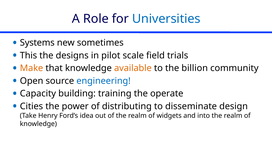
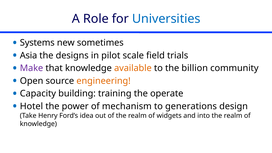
This: This -> Asia
Make colour: orange -> purple
engineering colour: blue -> orange
Cities: Cities -> Hotel
distributing: distributing -> mechanism
disseminate: disseminate -> generations
